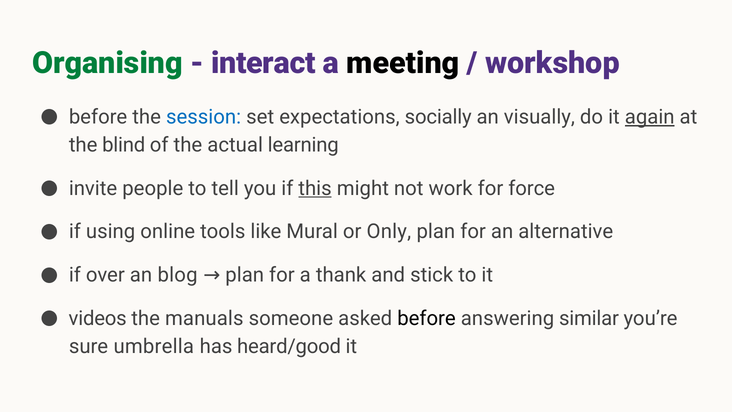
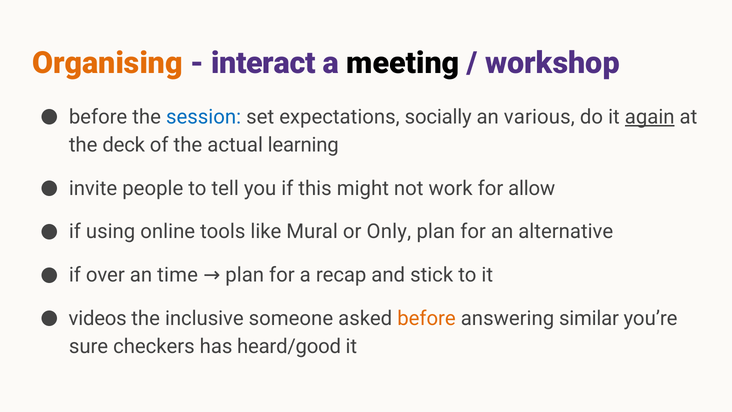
Organising colour: green -> orange
visually: visually -> various
blind: blind -> deck
this underline: present -> none
force: force -> allow
blog: blog -> time
thank: thank -> recap
manuals: manuals -> inclusive
before at (427, 318) colour: black -> orange
umbrella: umbrella -> checkers
